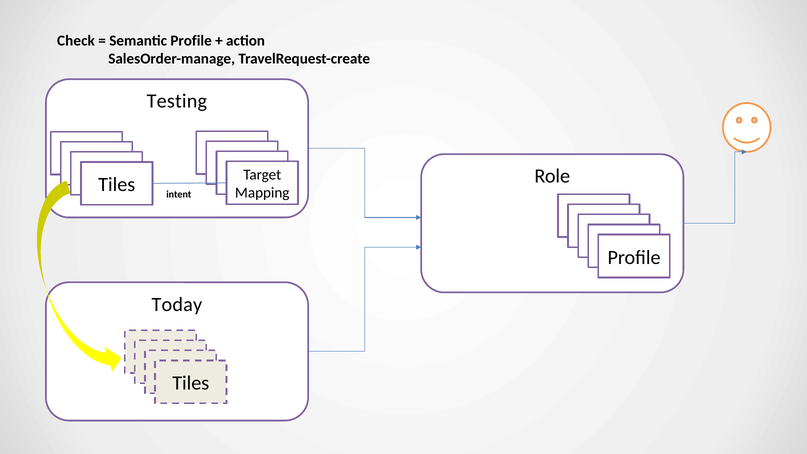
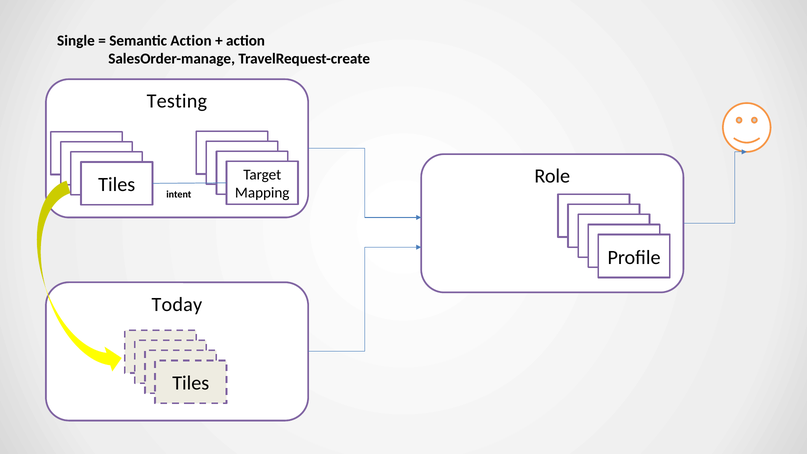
Check: Check -> Single
Semantic Profile: Profile -> Action
